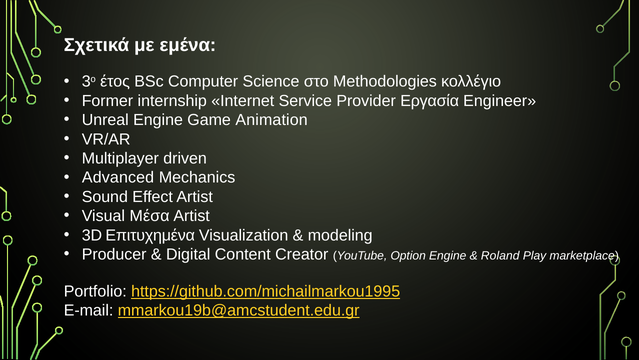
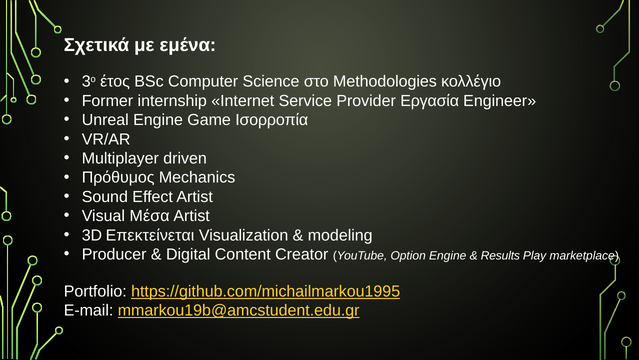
Animation: Animation -> Ισορροπία
Advanced: Advanced -> Πρόθυμος
Επιτυχημένα: Επιτυχημένα -> Επεκτείνεται
Roland: Roland -> Results
